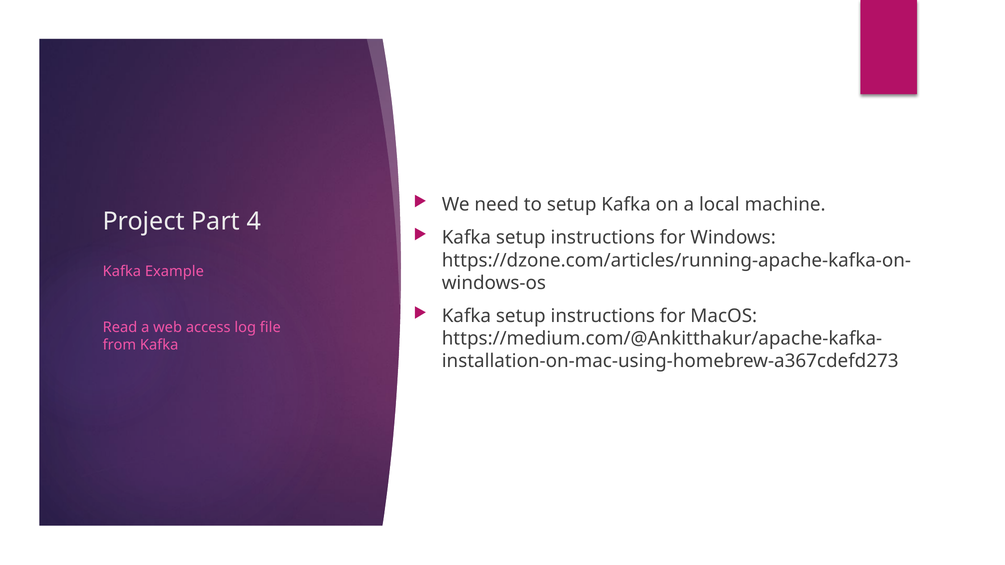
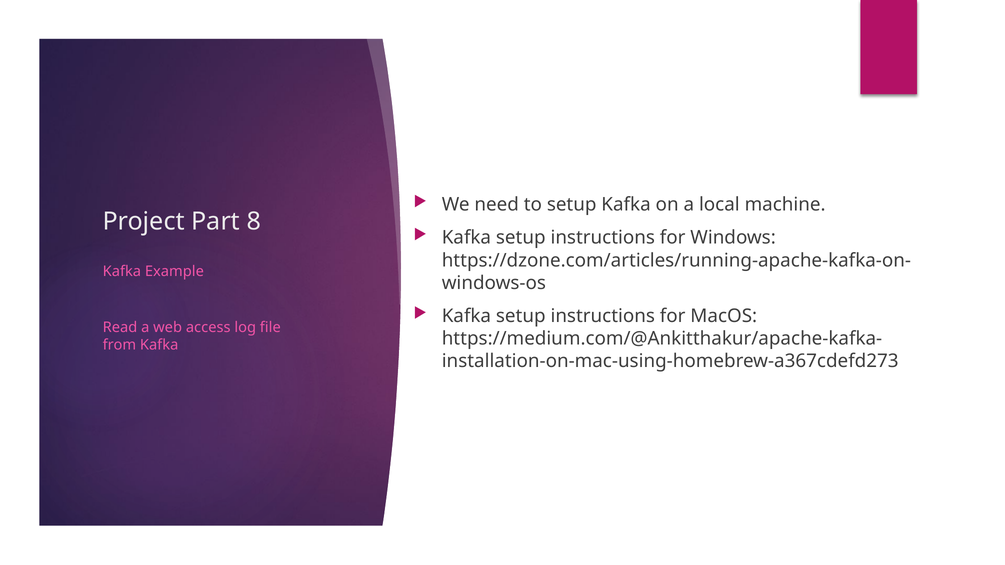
4: 4 -> 8
